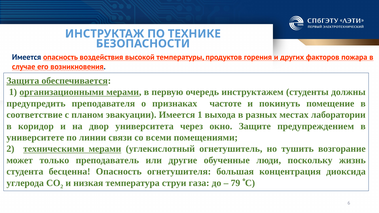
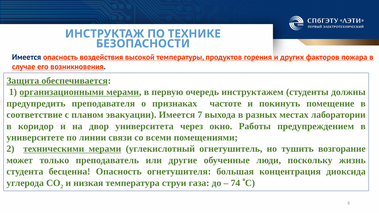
Имеется 1: 1 -> 7
Защите: Защите -> Работы
79: 79 -> 74
